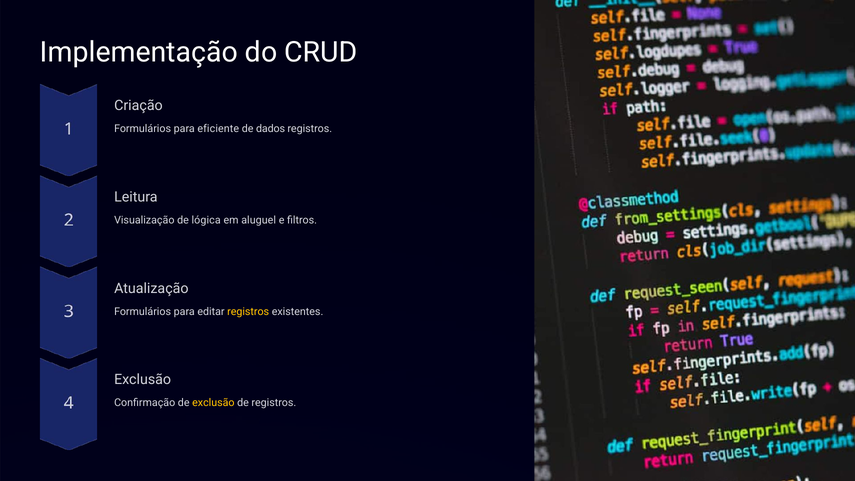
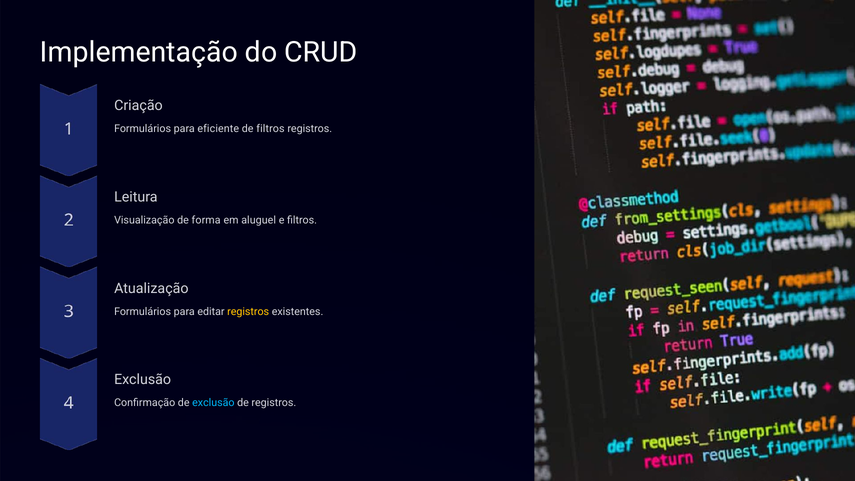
de dados: dados -> filtros
lógica: lógica -> forma
exclusão at (213, 403) colour: yellow -> light blue
